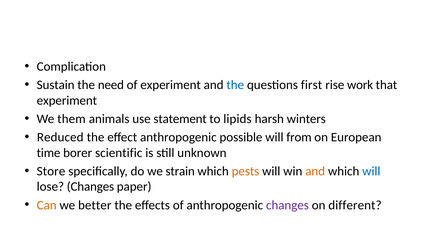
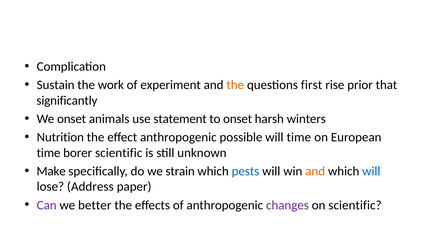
need: need -> work
the at (235, 85) colour: blue -> orange
work: work -> prior
experiment at (67, 101): experiment -> significantly
We them: them -> onset
to lipids: lipids -> onset
Reduced: Reduced -> Nutrition
will from: from -> time
Store: Store -> Make
pests colour: orange -> blue
lose Changes: Changes -> Address
Can colour: orange -> purple
on different: different -> scientific
